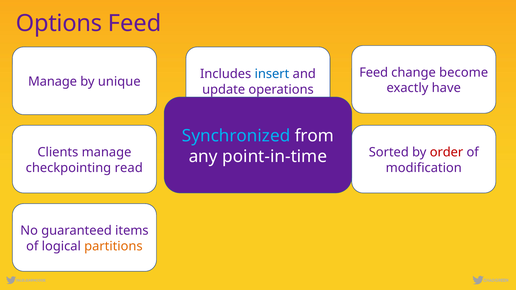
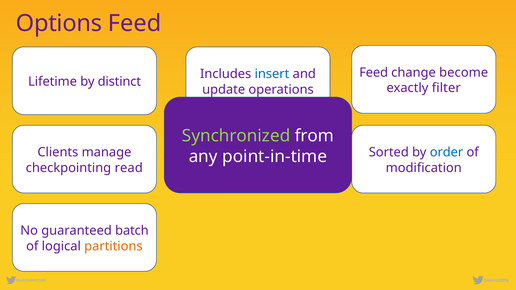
Manage at (53, 82): Manage -> Lifetime
unique: unique -> distinct
have: have -> filter
Synchronized colour: light blue -> light green
order colour: red -> blue
items: items -> batch
